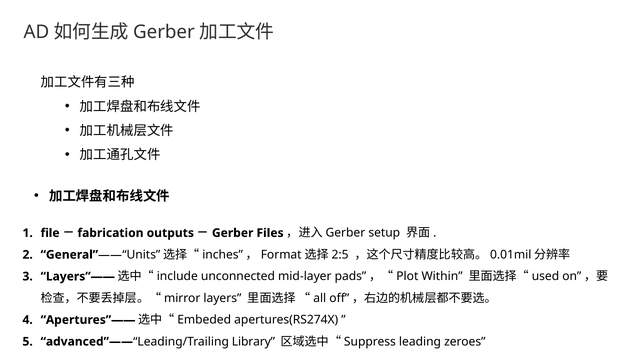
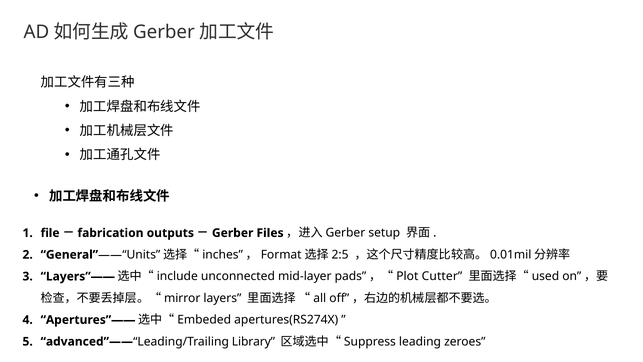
Within: Within -> Cutter
